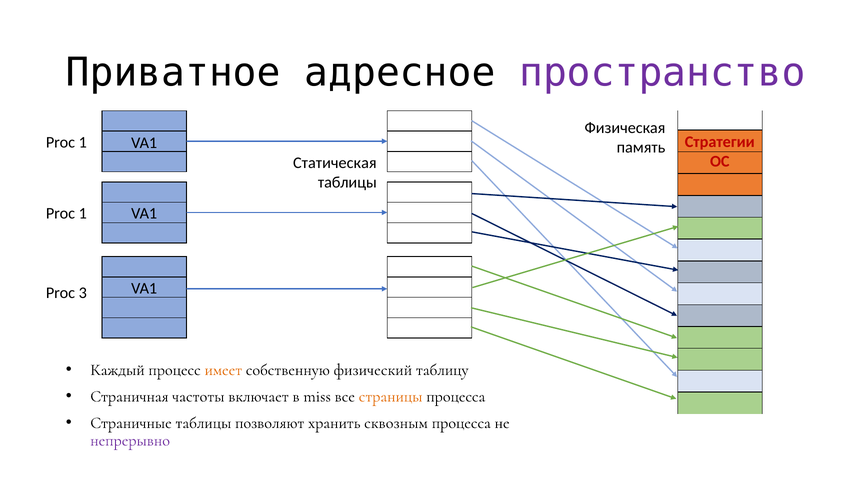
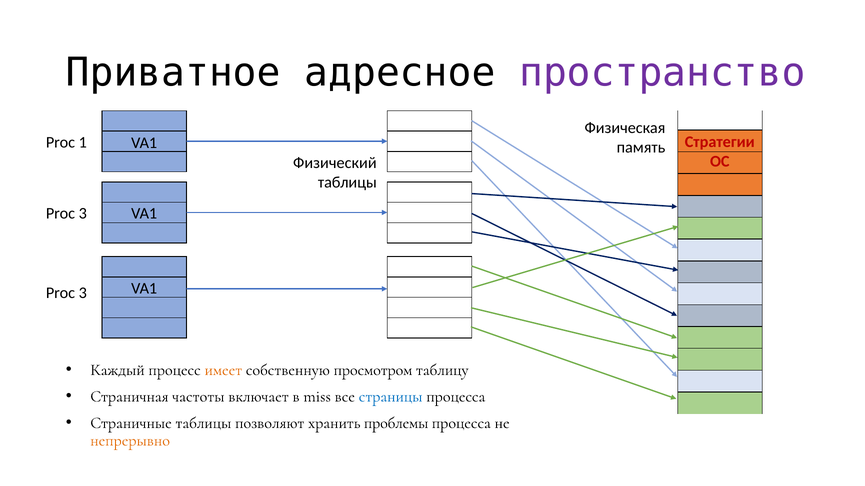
Статическая: Статическая -> Физический
1 at (83, 214): 1 -> 3
физический: физический -> просмотром
страницы colour: orange -> blue
сквозным: сквозным -> проблемы
непрерывно colour: purple -> orange
